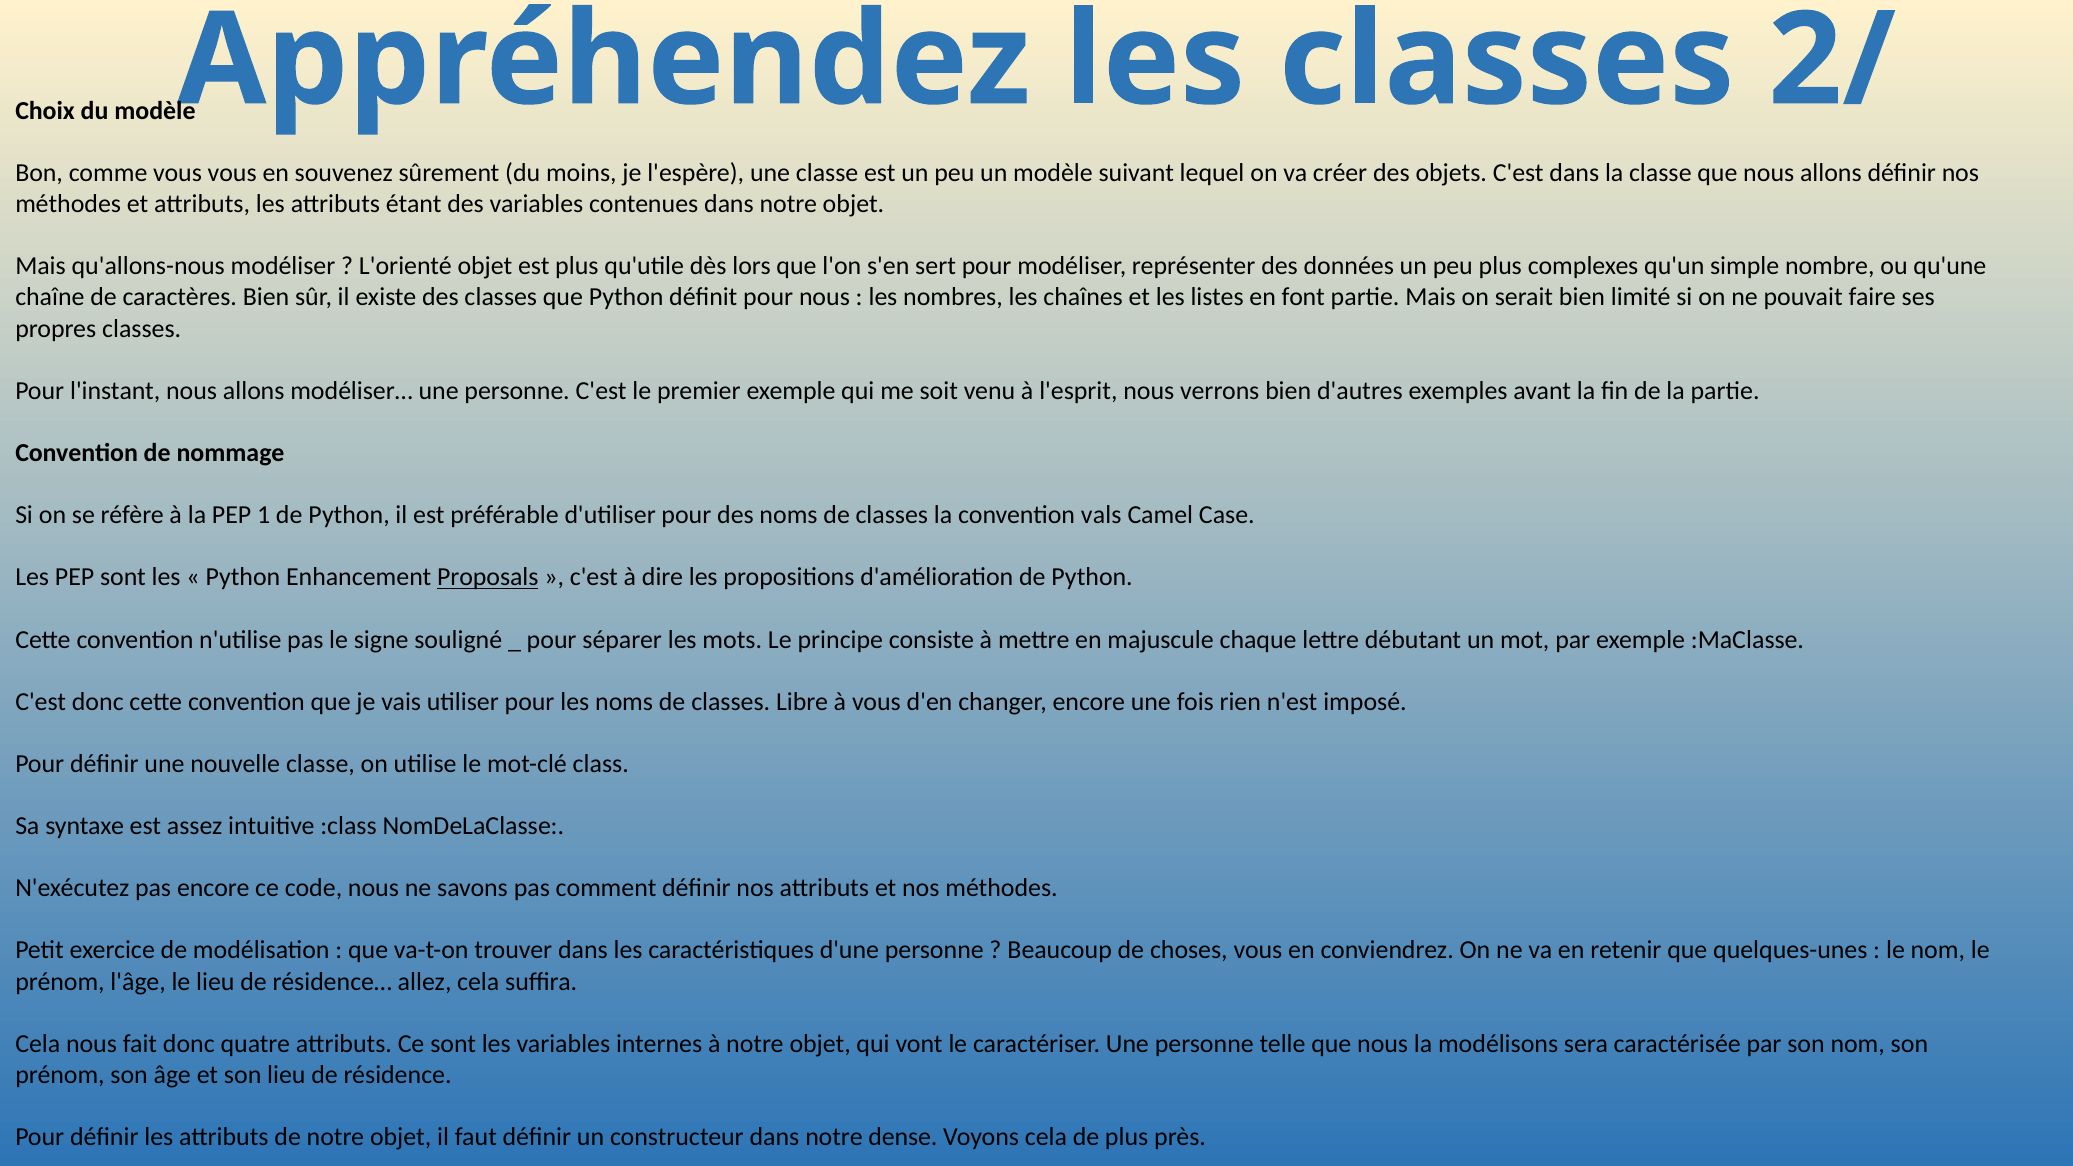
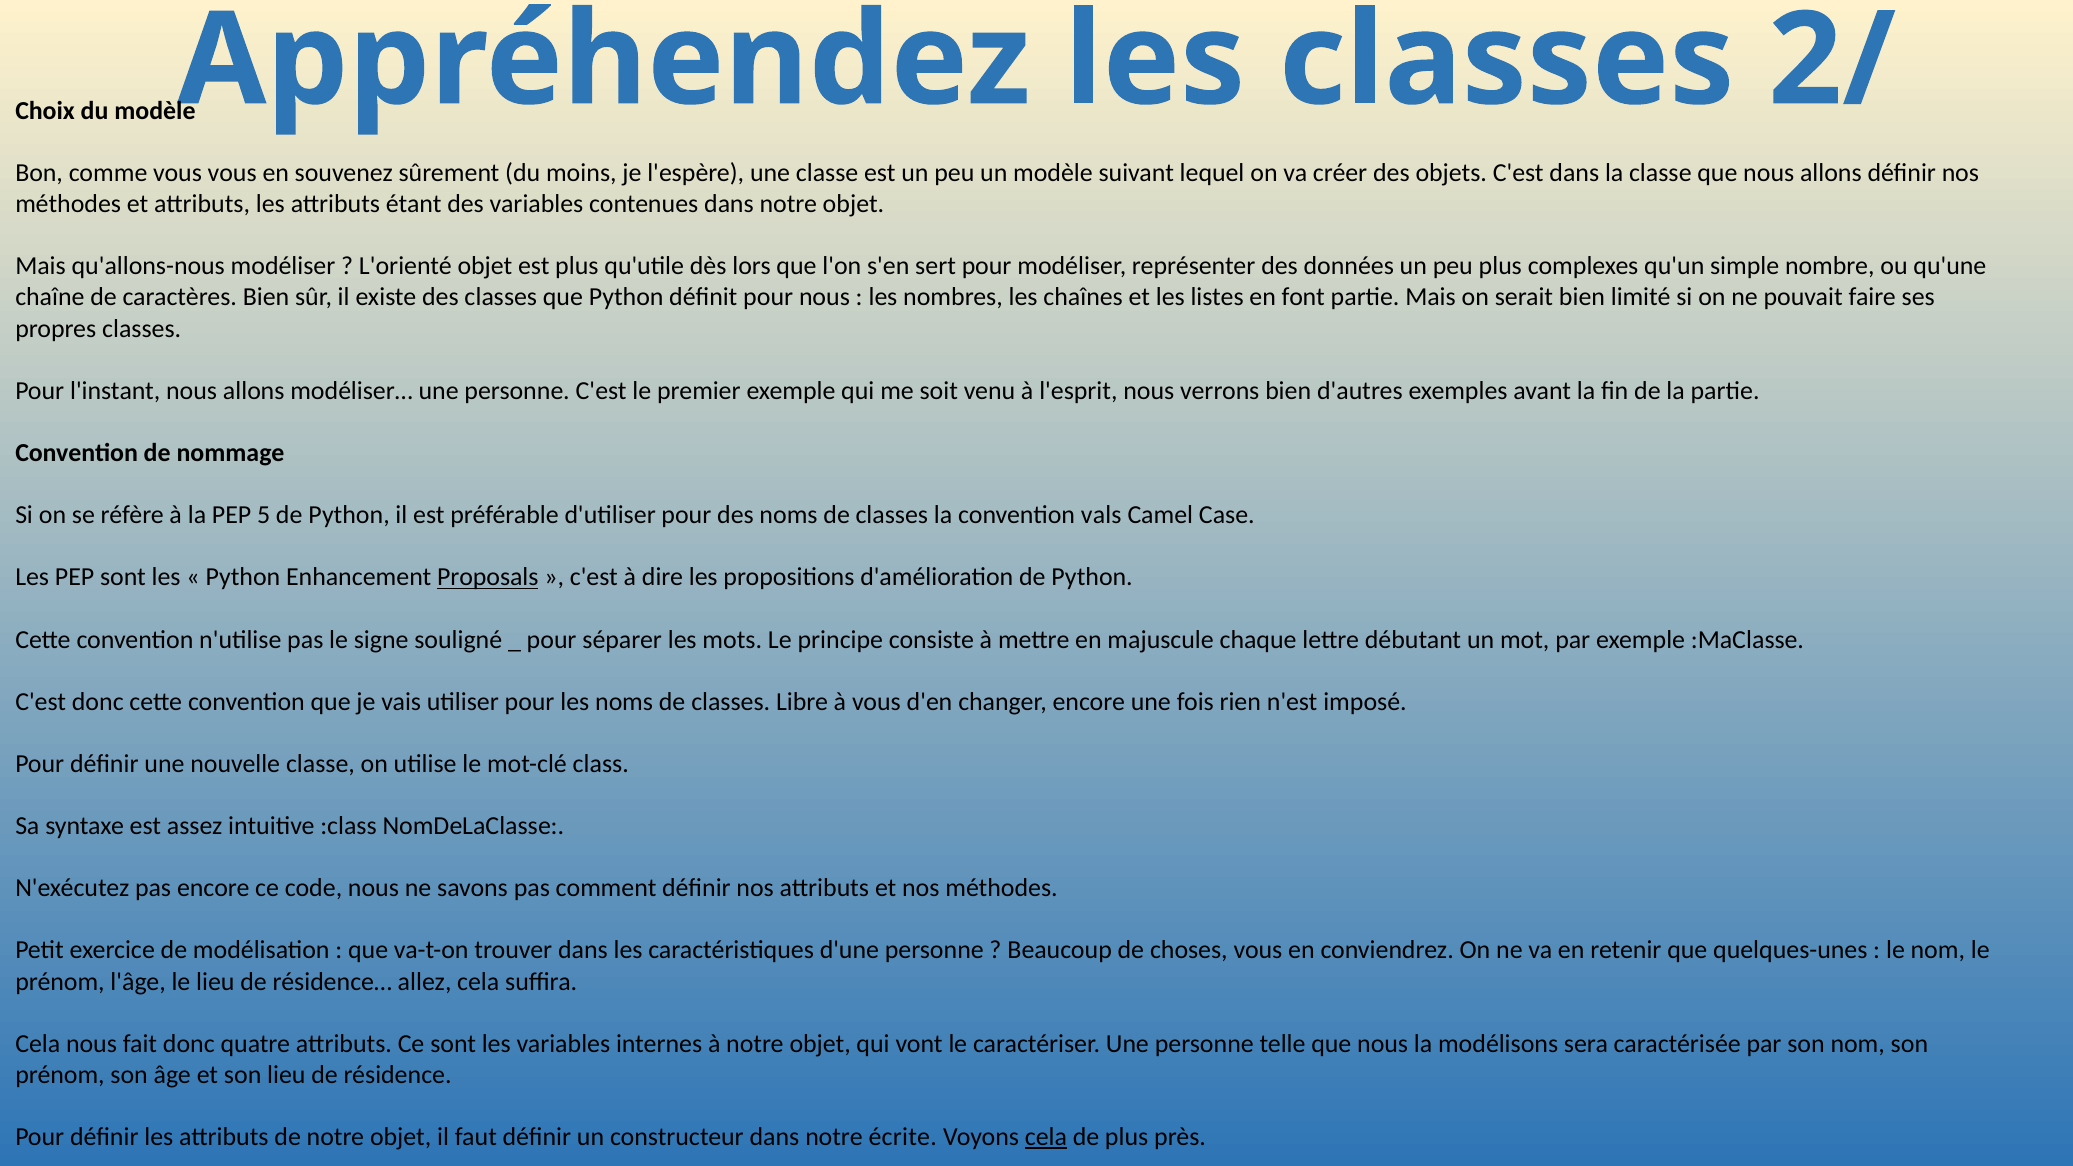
1: 1 -> 5
dense: dense -> écrite
cela at (1046, 1137) underline: none -> present
